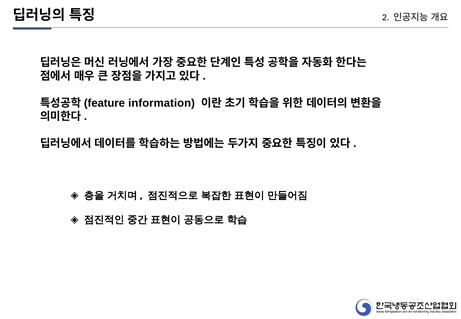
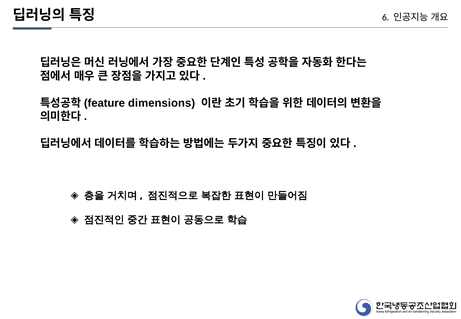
2: 2 -> 6
information: information -> dimensions
